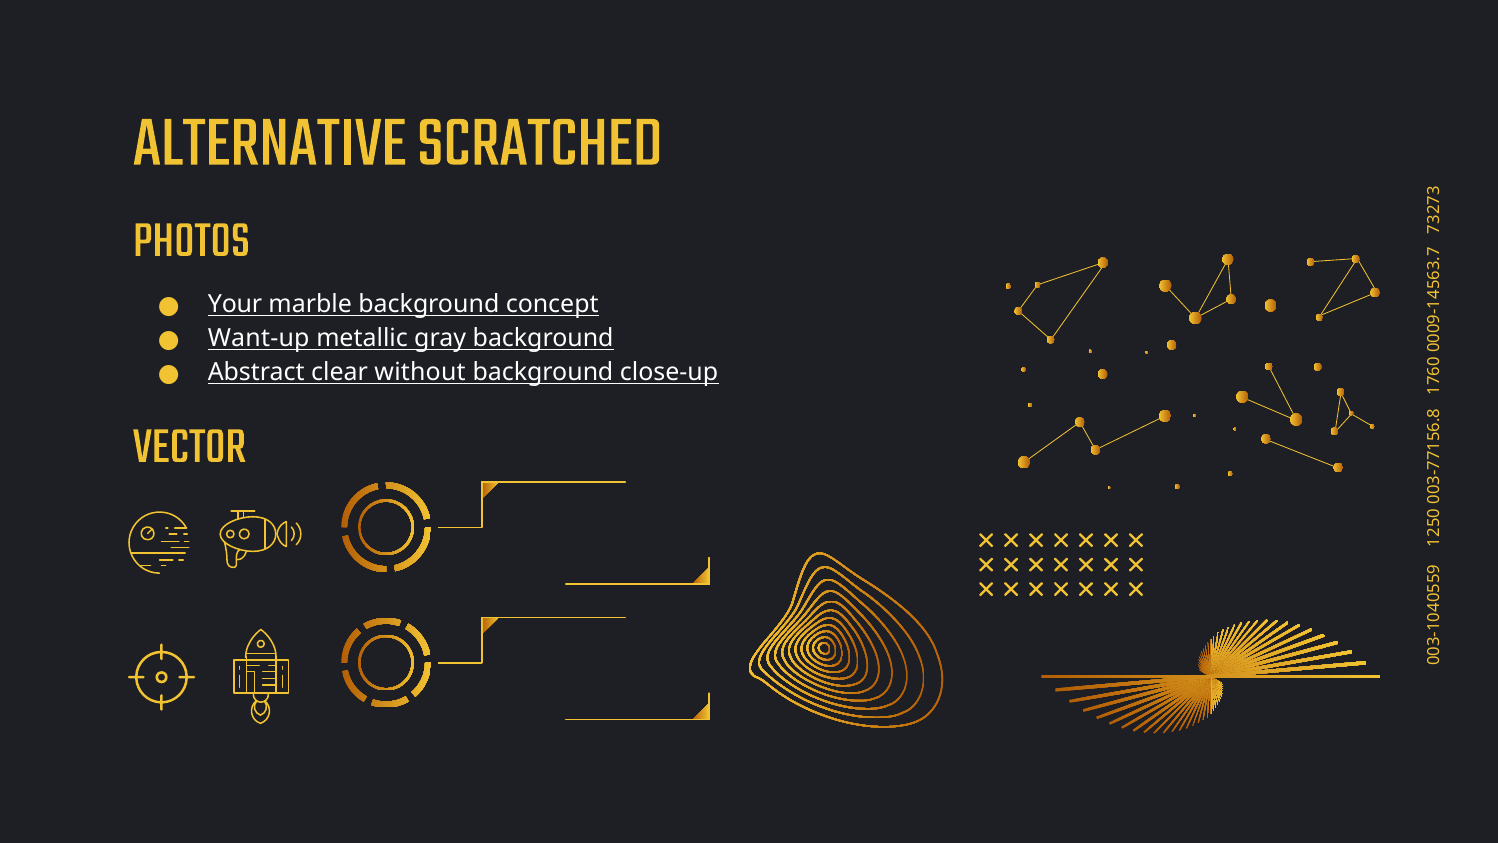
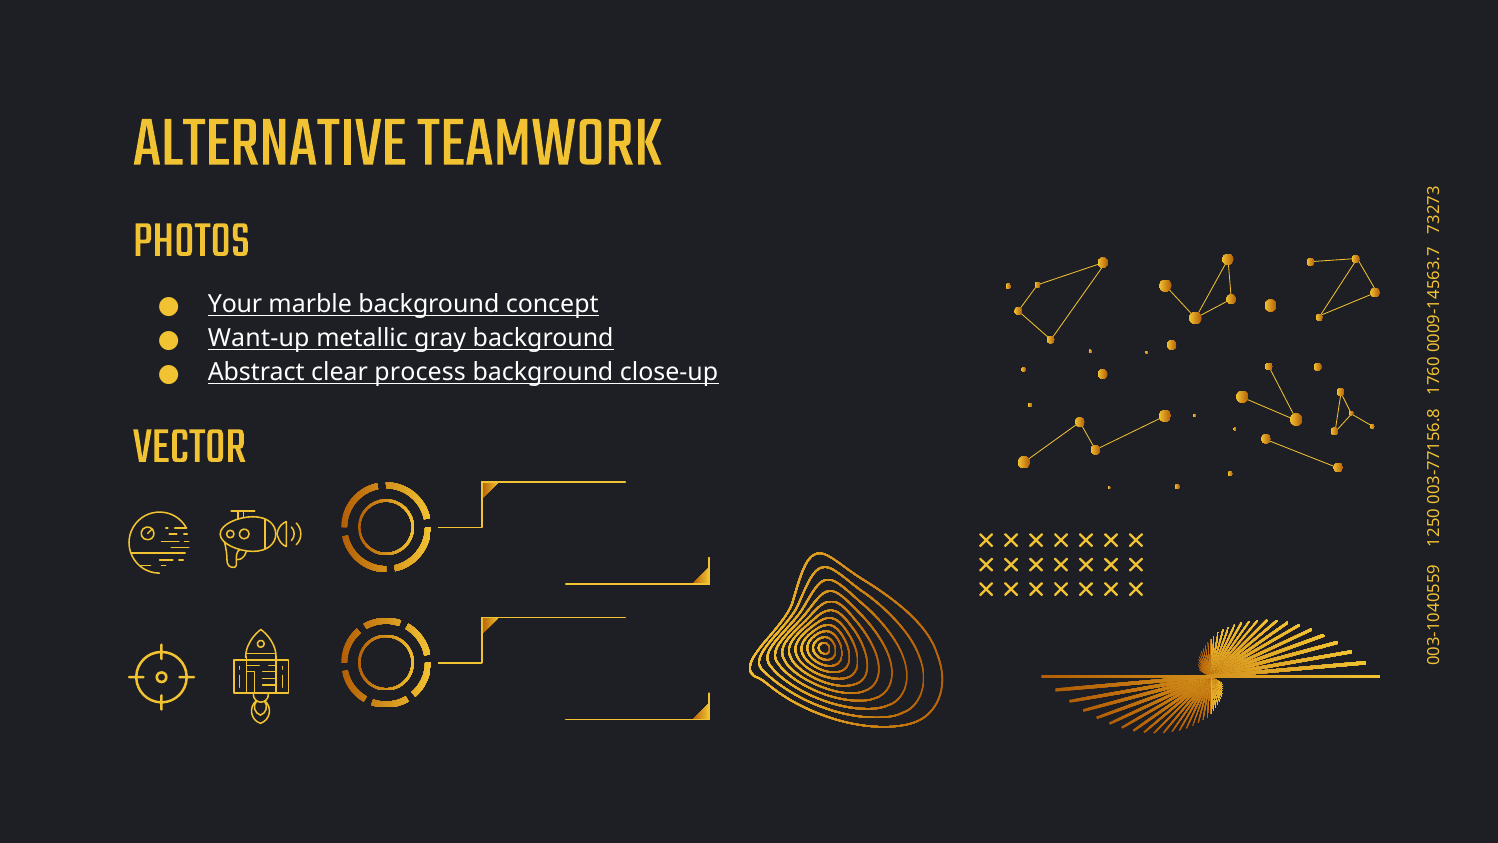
SCRATCHED: SCRATCHED -> TEAMWORK
without: without -> process
